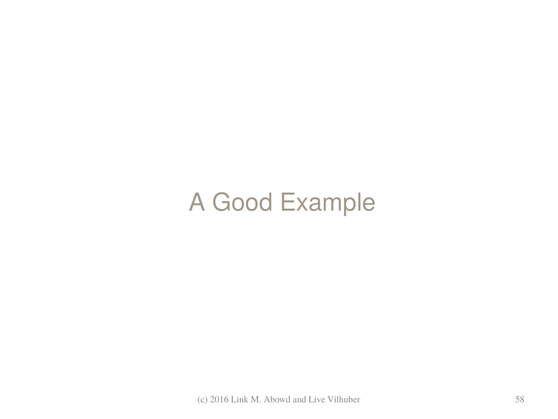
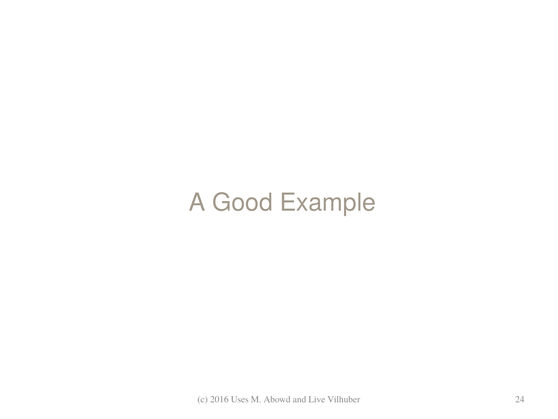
Link: Link -> Uses
58: 58 -> 24
